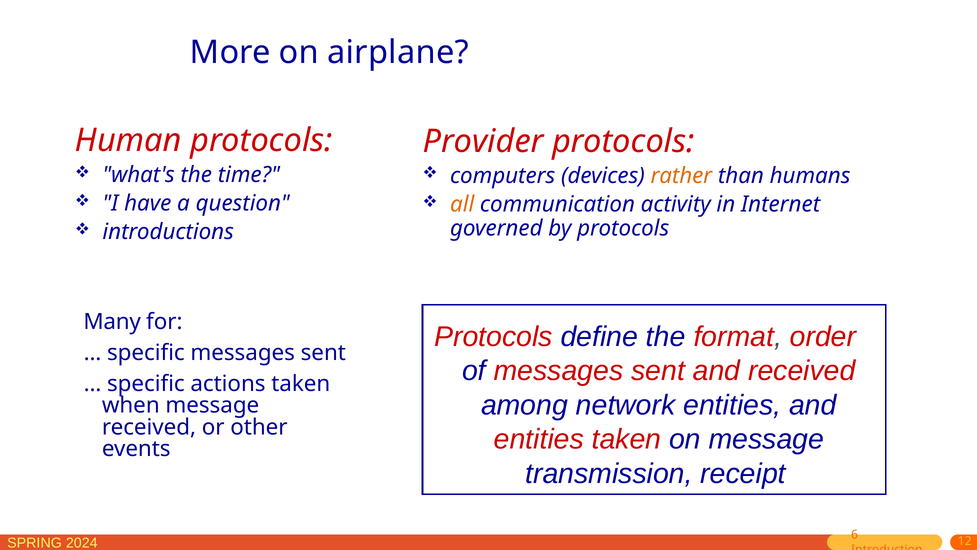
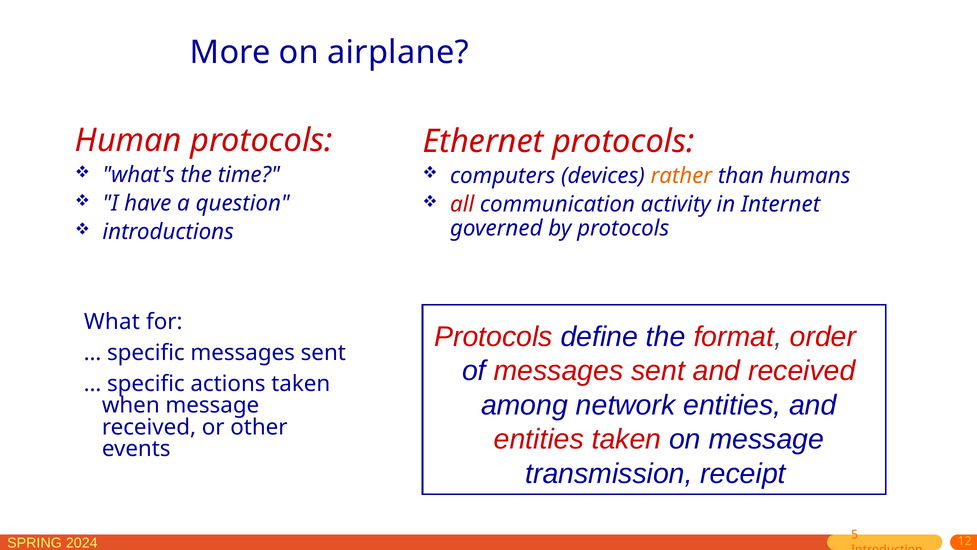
Provider: Provider -> Ethernet
all colour: orange -> red
Many: Many -> What
6: 6 -> 5
